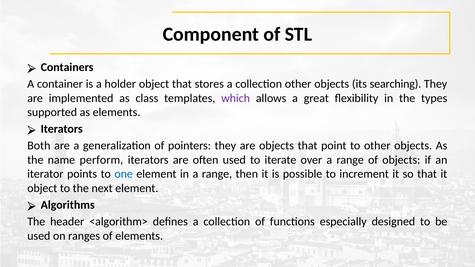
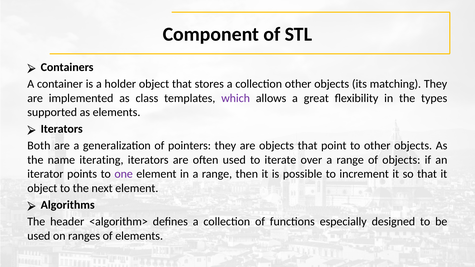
searching: searching -> matching
perform: perform -> iterating
one colour: blue -> purple
